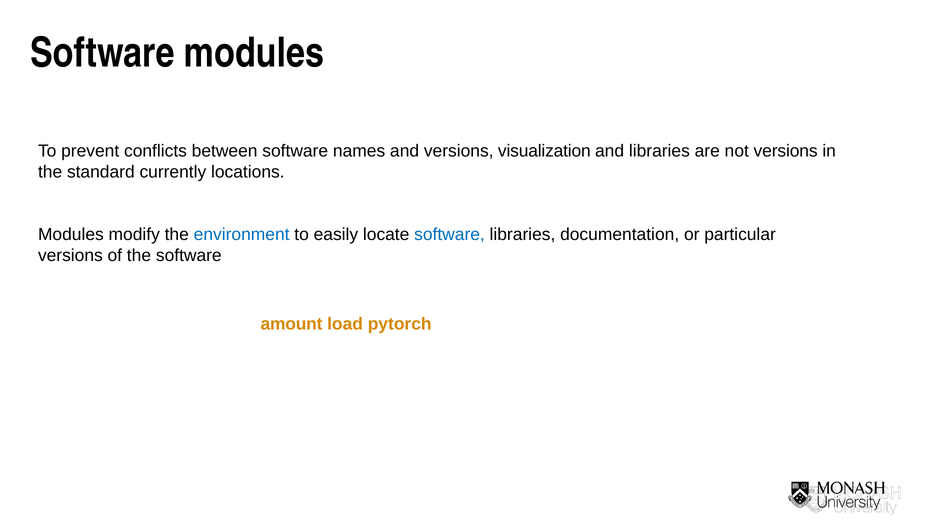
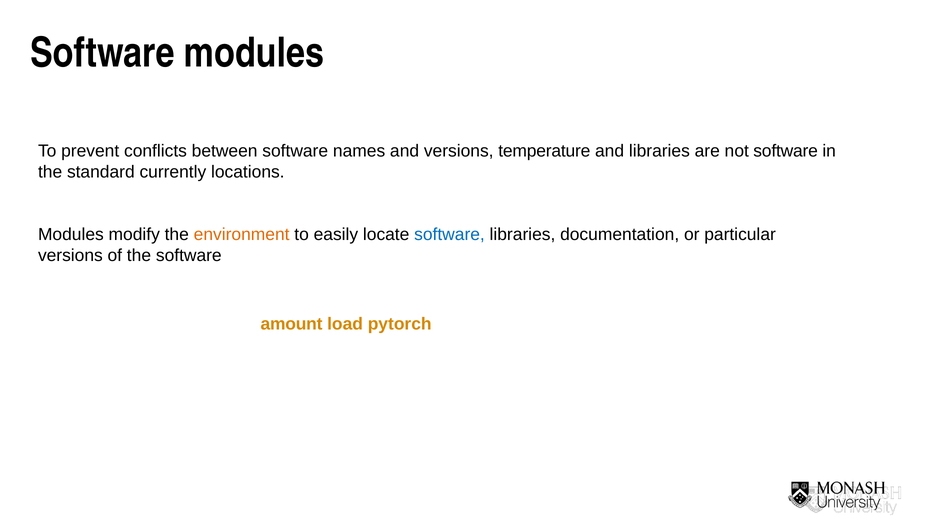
visualization: visualization -> temperature
not versions: versions -> software
environment colour: blue -> orange
